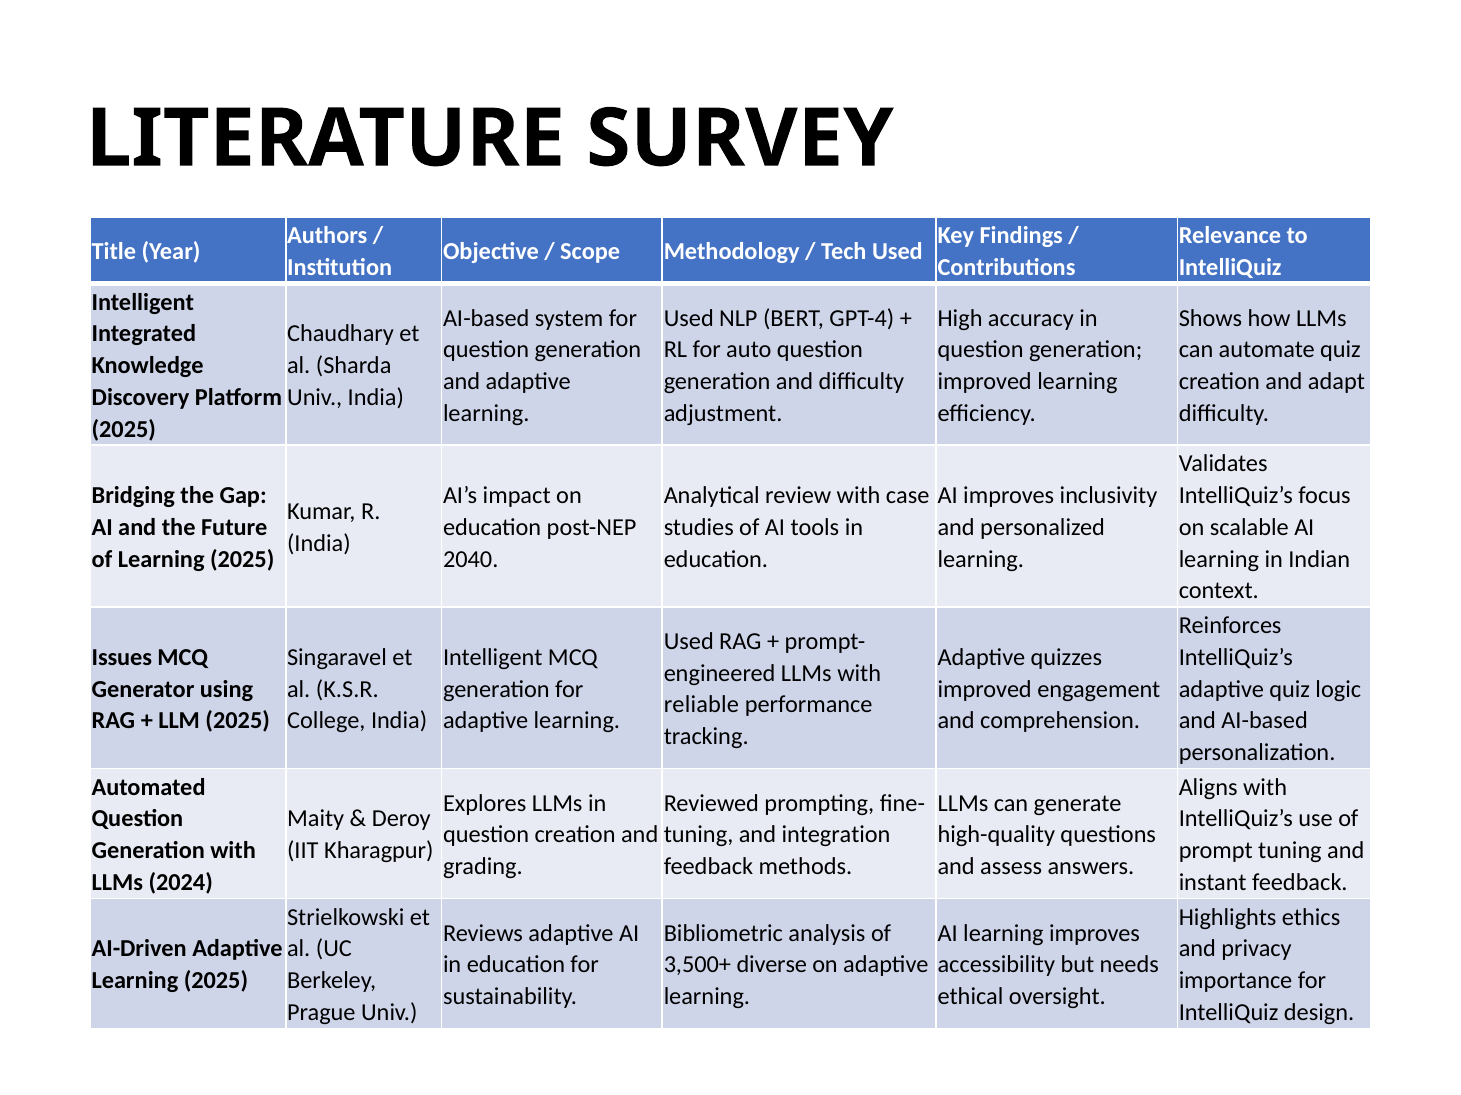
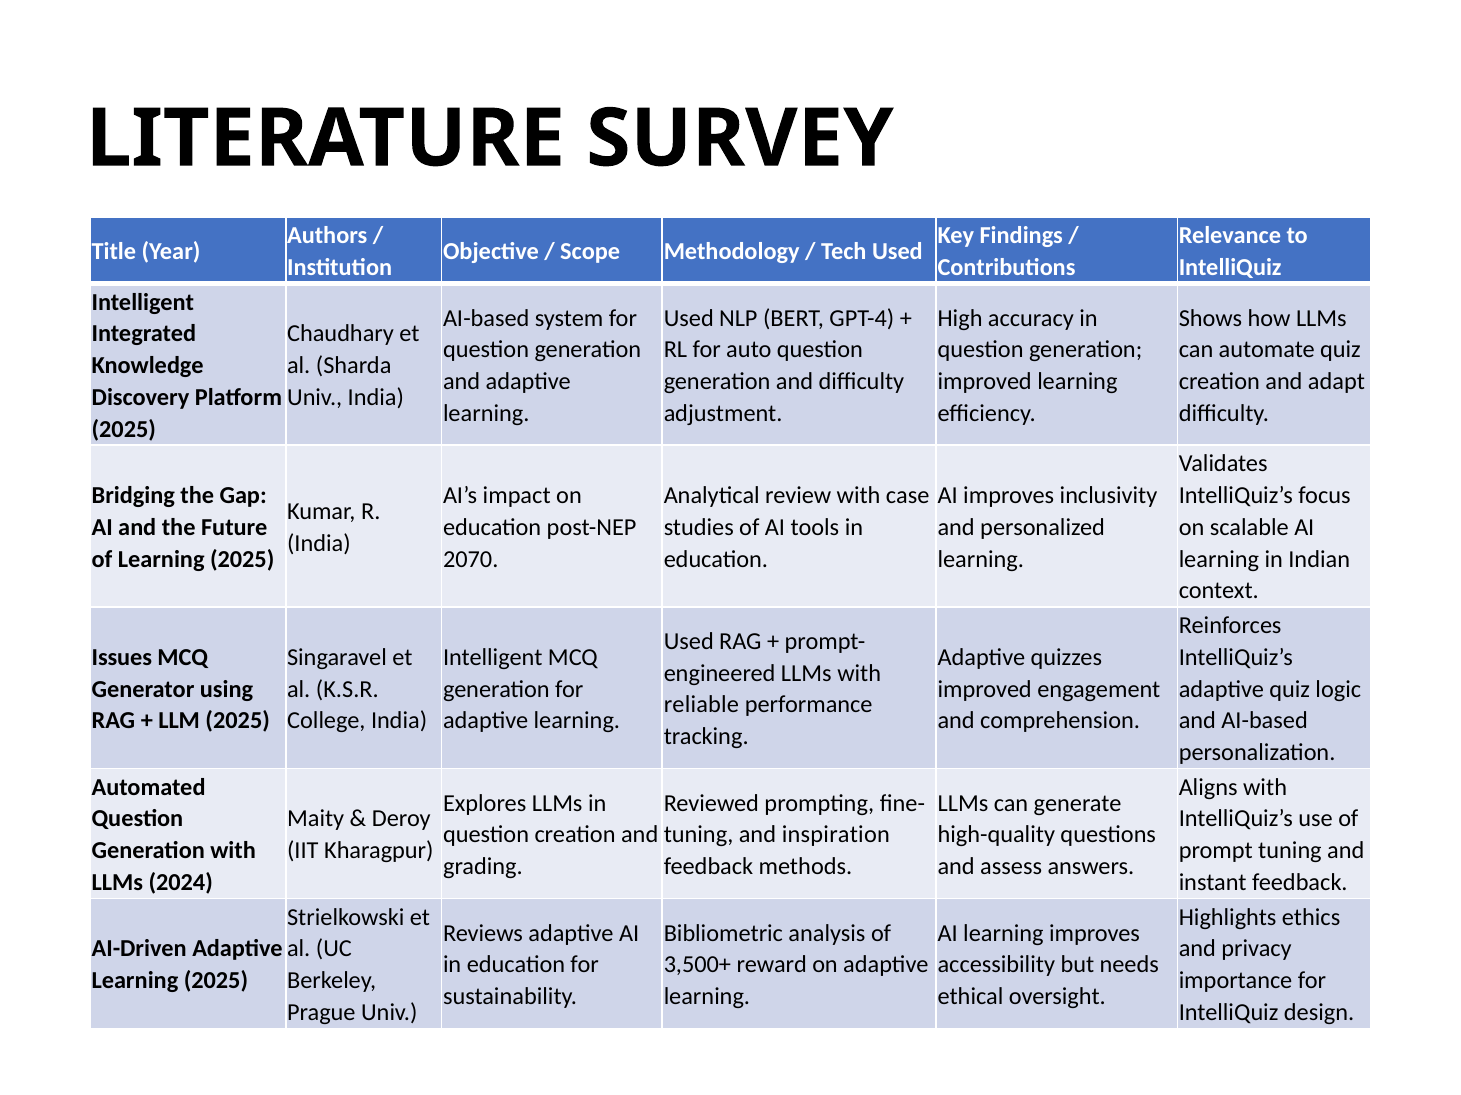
2040: 2040 -> 2070
integration: integration -> inspiration
diverse: diverse -> reward
